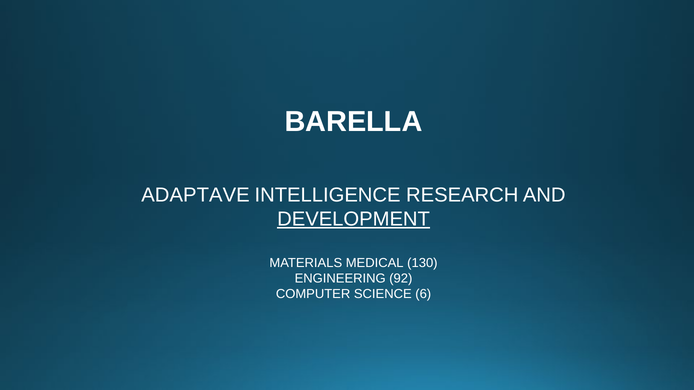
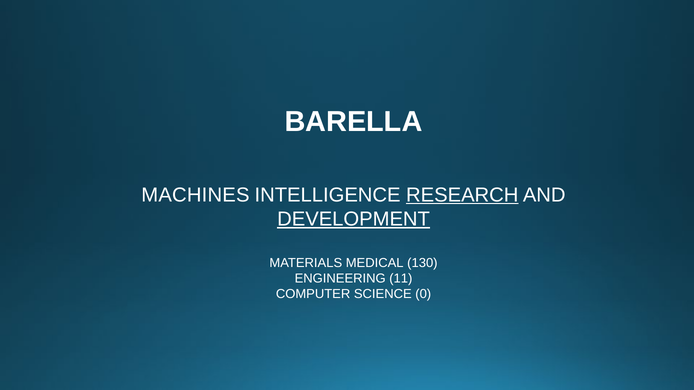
ADAPTAVE: ADAPTAVE -> MACHINES
RESEARCH underline: none -> present
92: 92 -> 11
6: 6 -> 0
